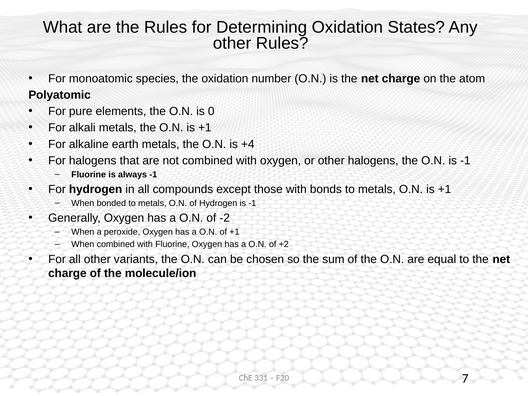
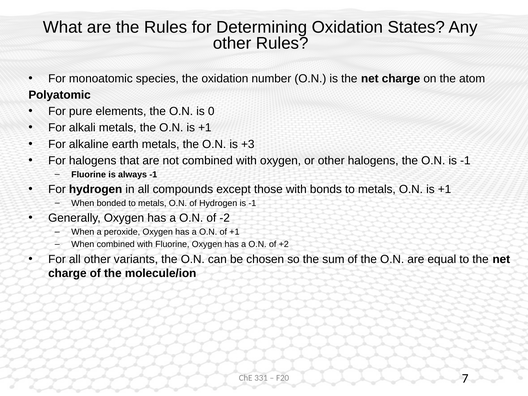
+4: +4 -> +3
